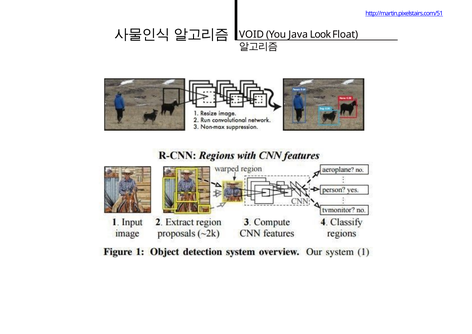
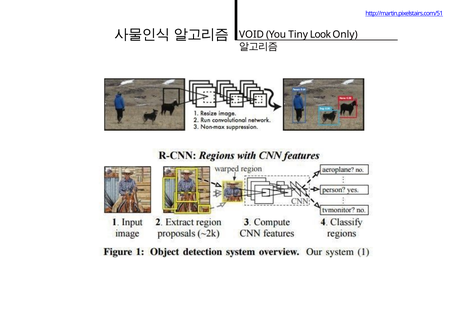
Java: Java -> Tiny
Float: Float -> Only
